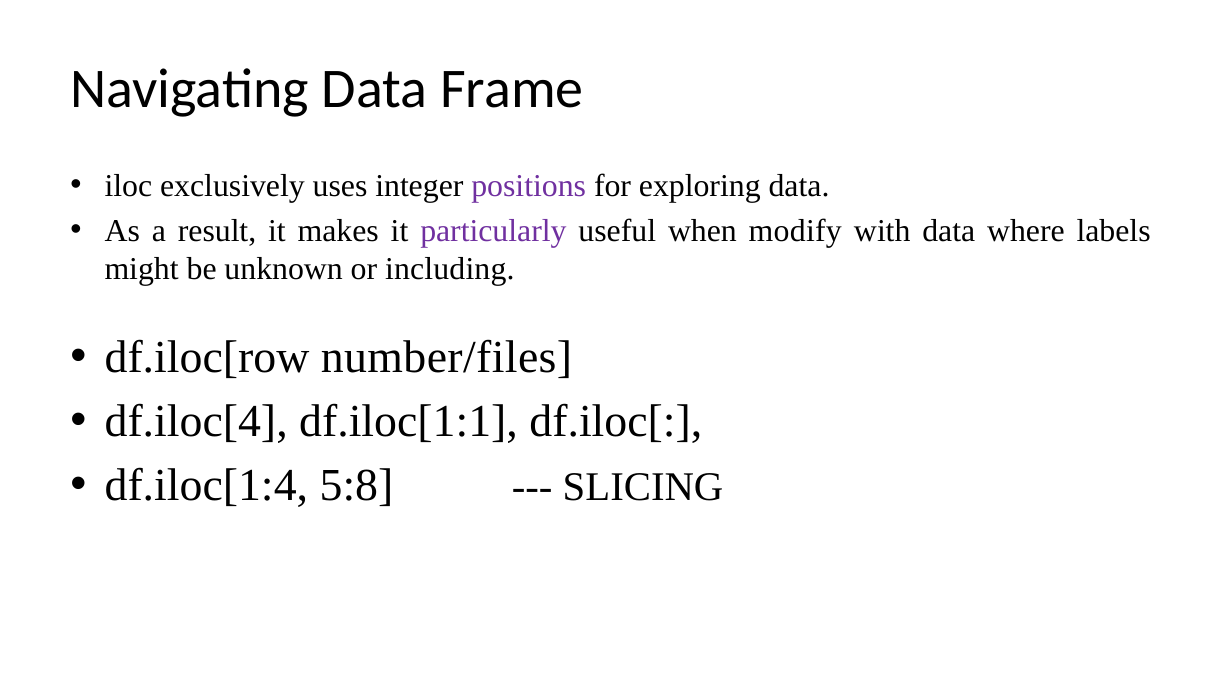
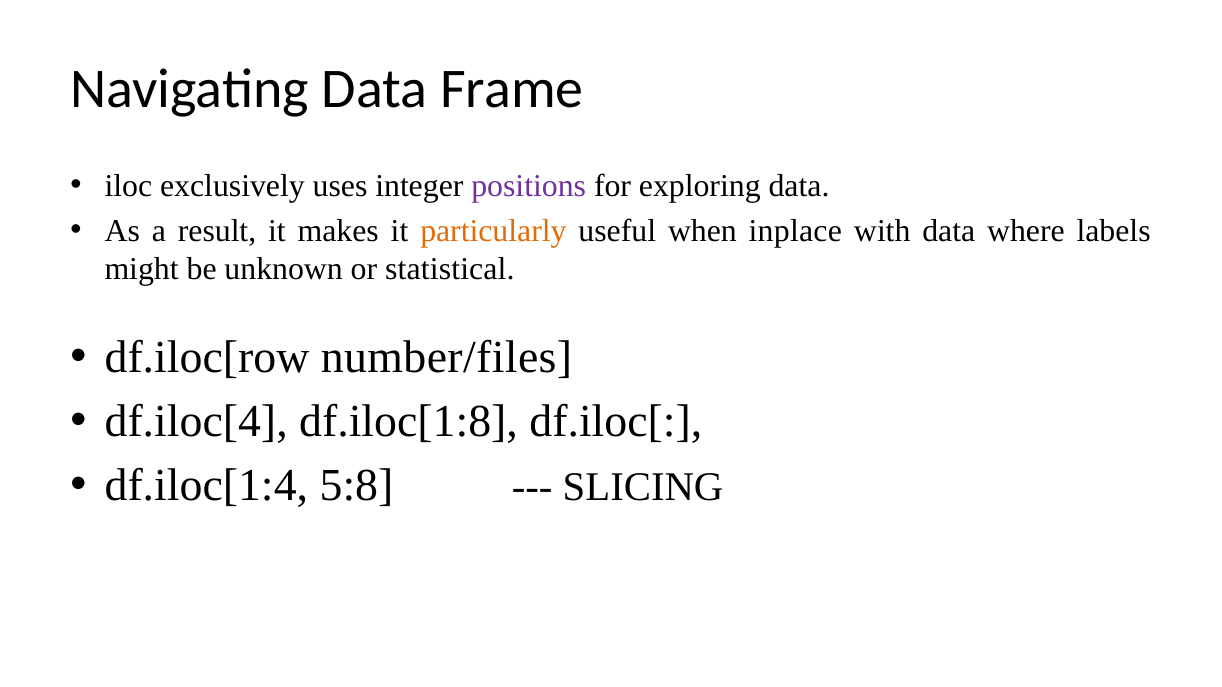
particularly colour: purple -> orange
modify: modify -> inplace
including: including -> statistical
df.iloc[1:1: df.iloc[1:1 -> df.iloc[1:8
